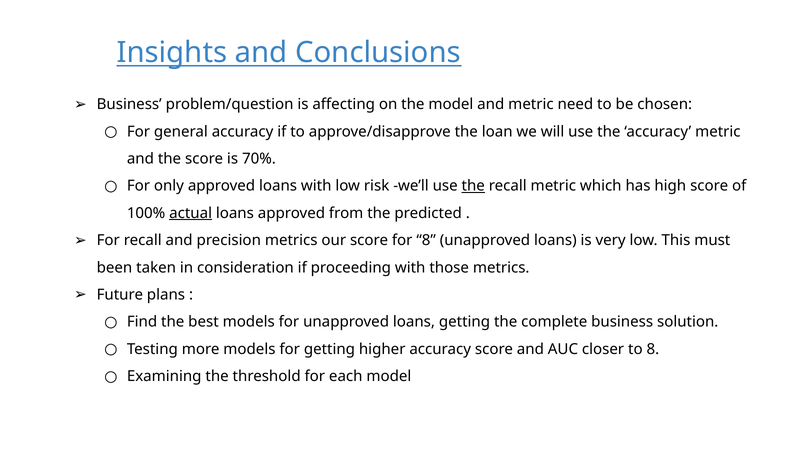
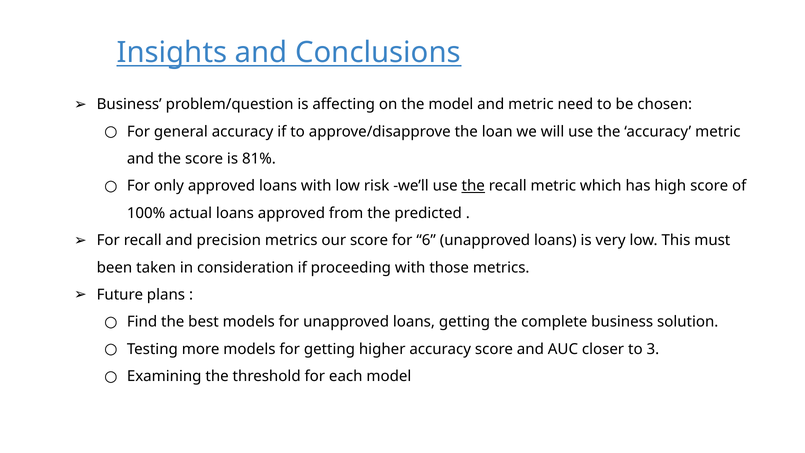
70%: 70% -> 81%
actual underline: present -> none
for 8: 8 -> 6
to 8: 8 -> 3
